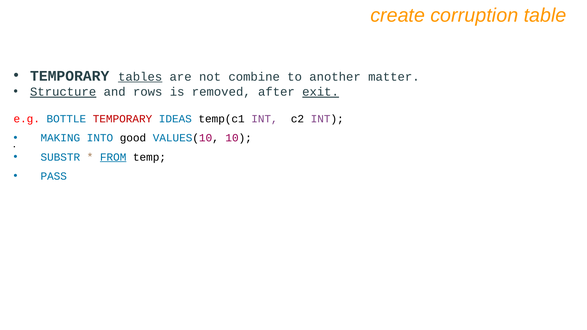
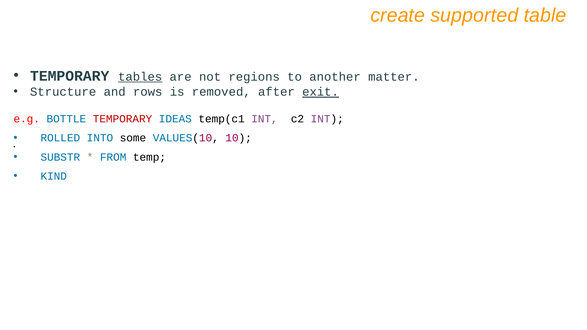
corruption: corruption -> supported
combine: combine -> regions
Structure underline: present -> none
MAKING: MAKING -> ROLLED
good: good -> some
FROM underline: present -> none
PASS: PASS -> KIND
